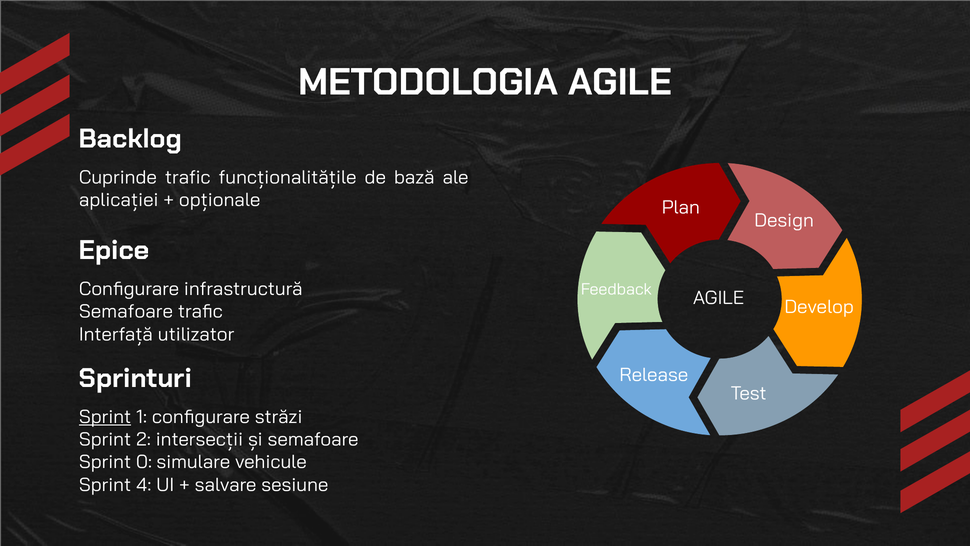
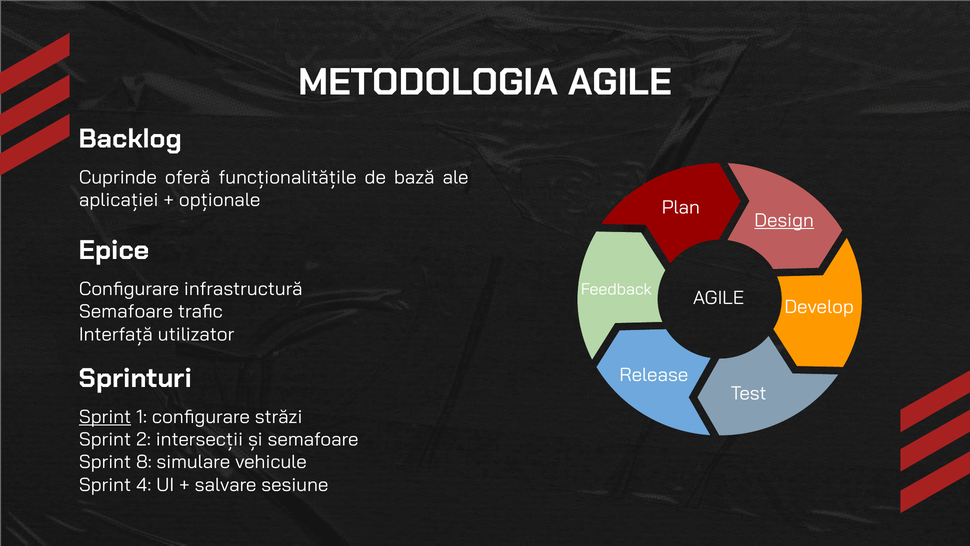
Cuprinde trafic: trafic -> oferă
Design underline: none -> present
0: 0 -> 8
